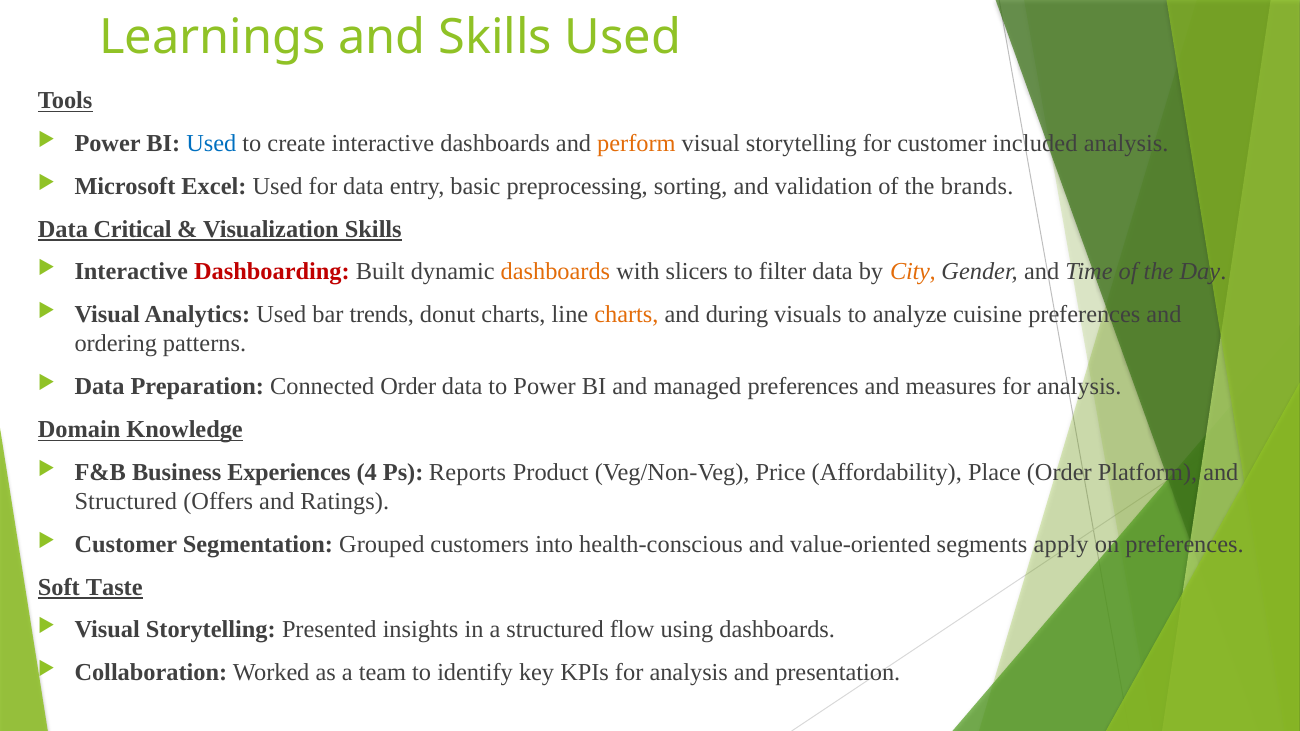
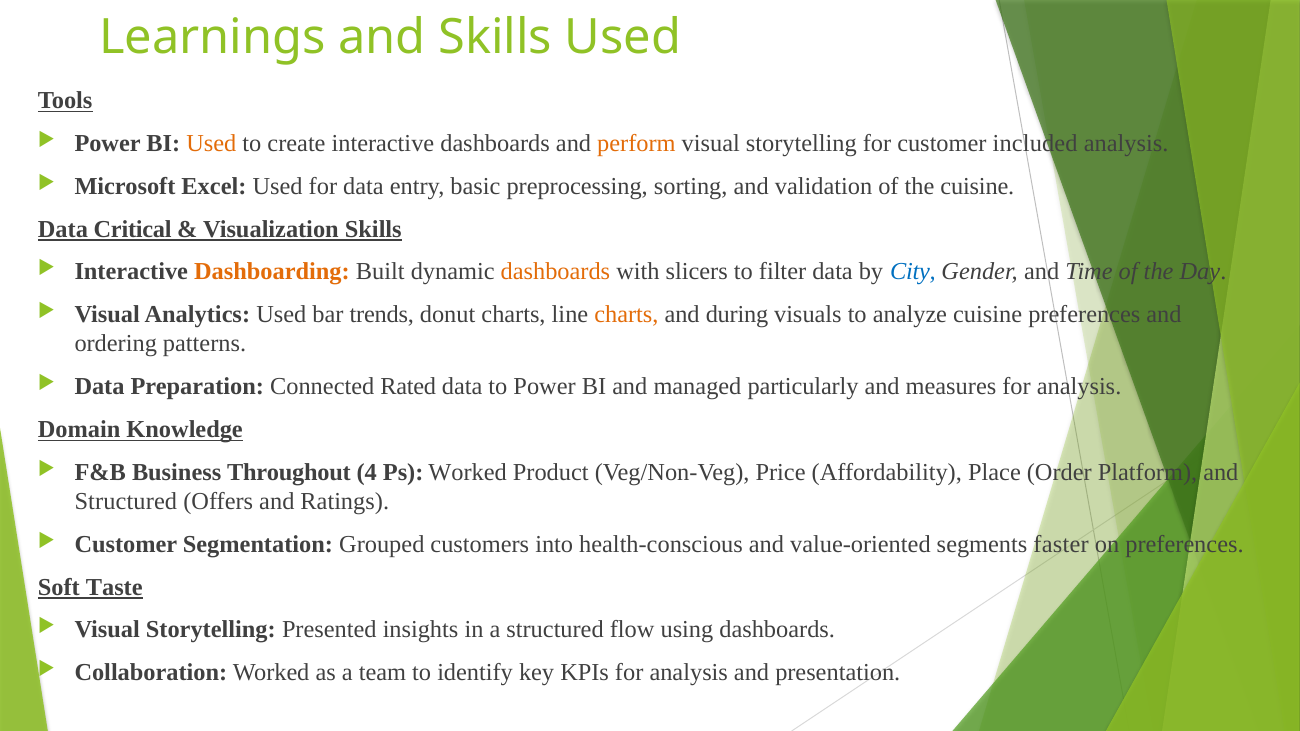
Used at (211, 144) colour: blue -> orange
the brands: brands -> cuisine
Dashboarding colour: red -> orange
City colour: orange -> blue
Connected Order: Order -> Rated
managed preferences: preferences -> particularly
Experiences: Experiences -> Throughout
Ps Reports: Reports -> Worked
apply: apply -> faster
